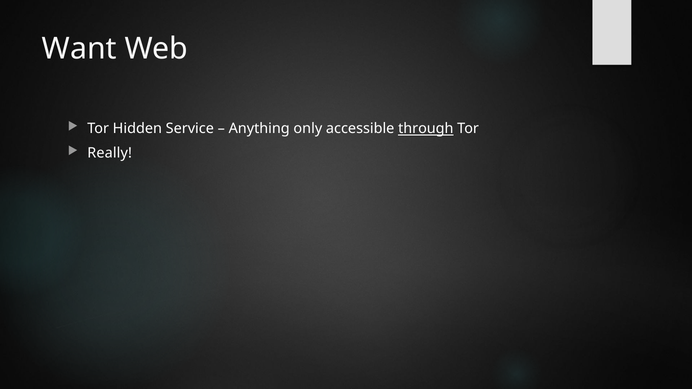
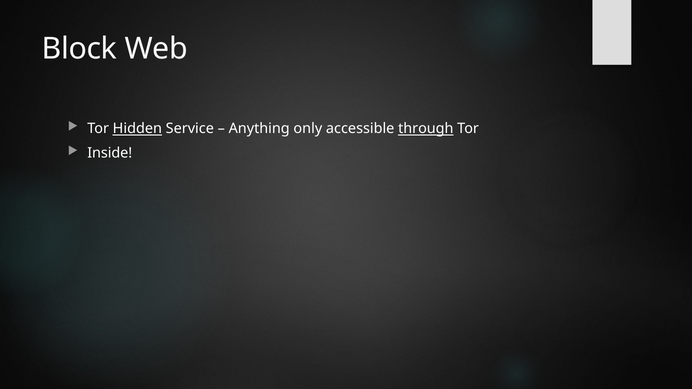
Want: Want -> Block
Hidden underline: none -> present
Really: Really -> Inside
